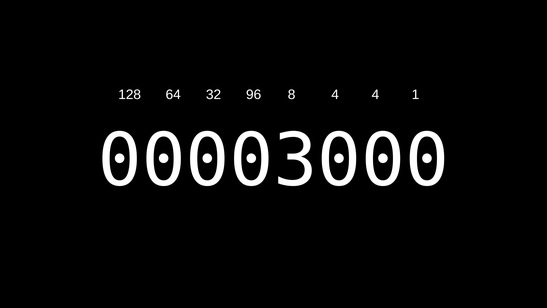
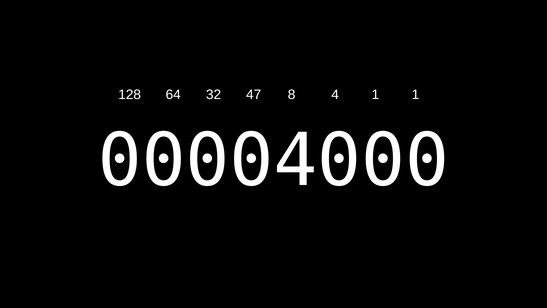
96: 96 -> 47
4 4: 4 -> 1
00003000: 00003000 -> 00004000
